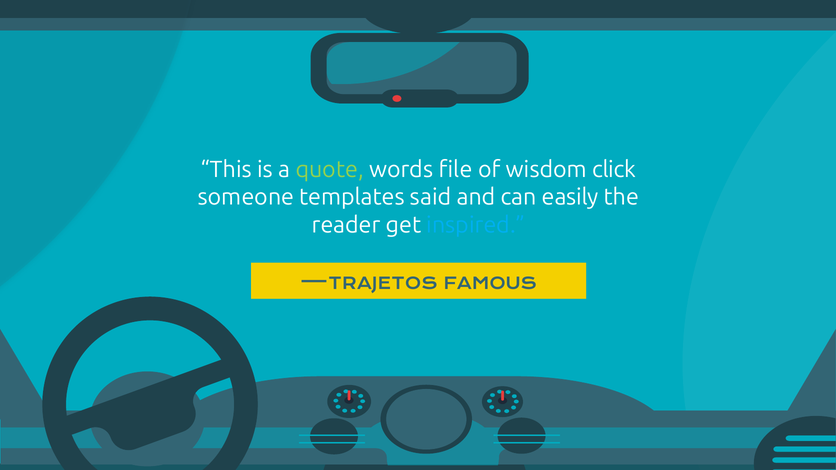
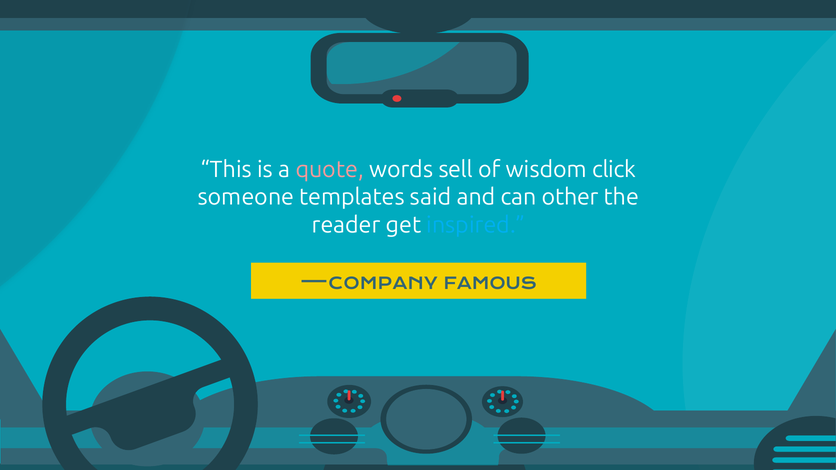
quote colour: light green -> pink
file: file -> sell
easily: easily -> other
TRAJETOS: TRAJETOS -> COMPANY
